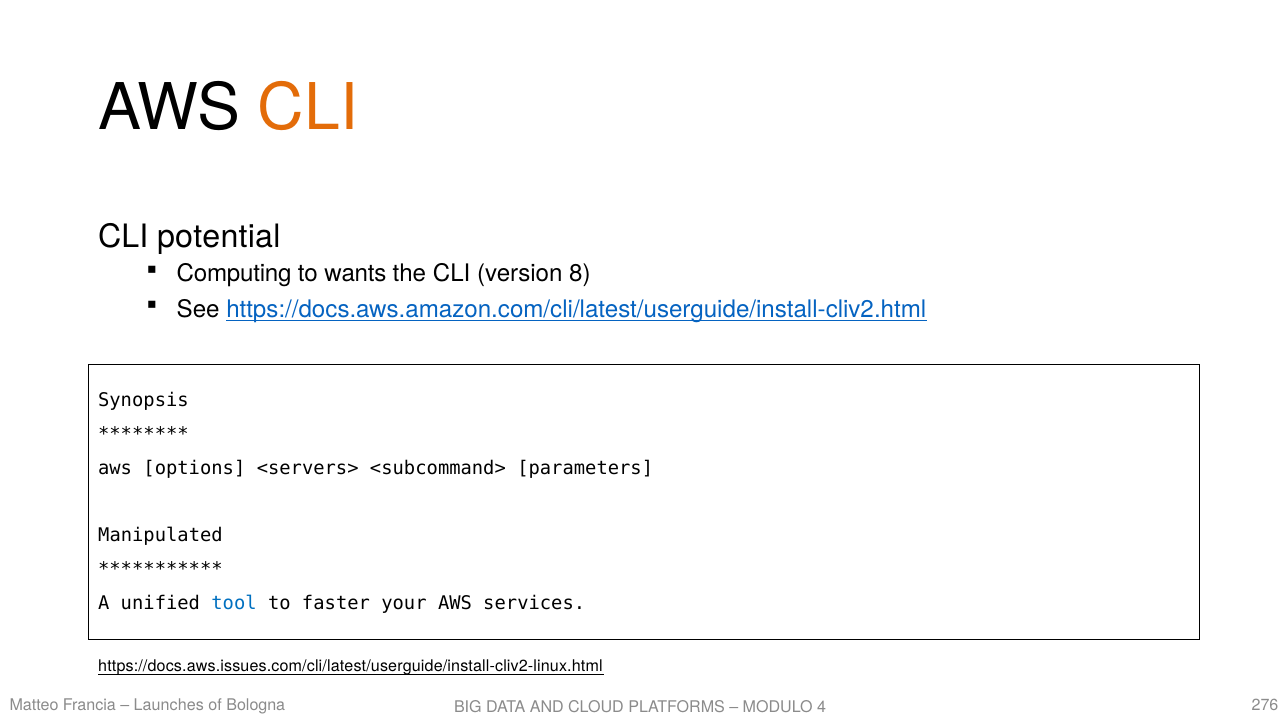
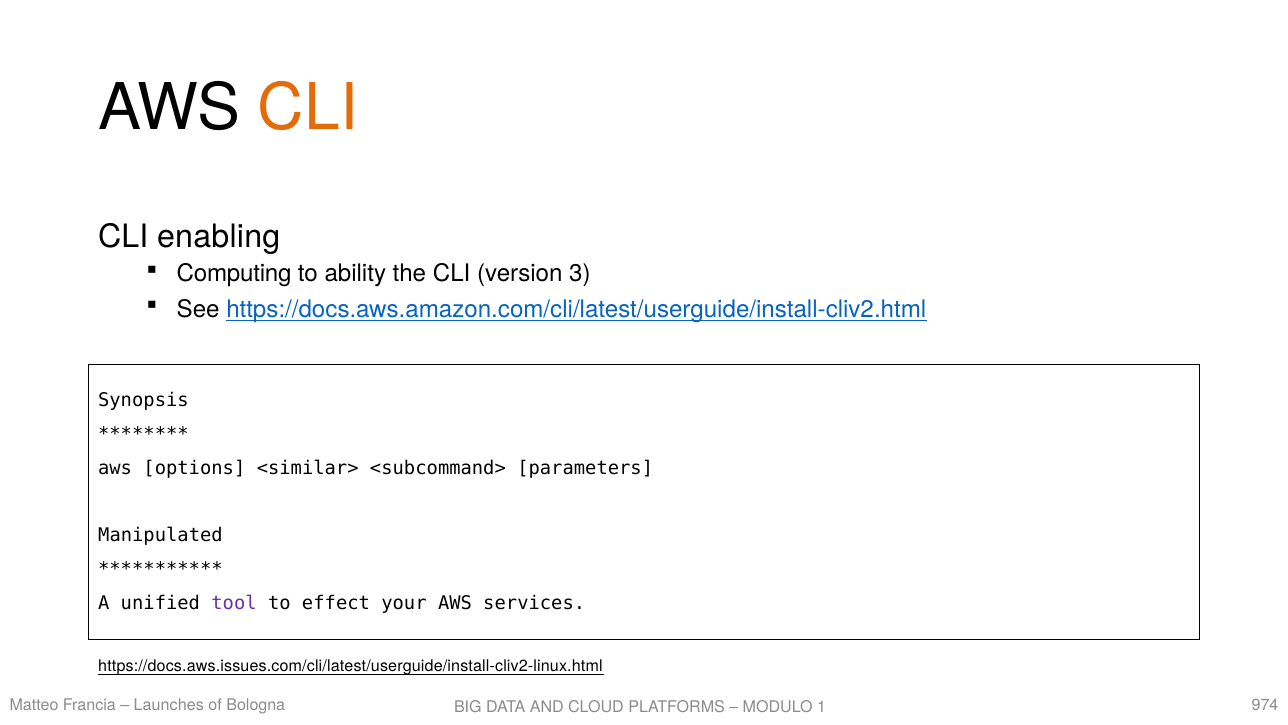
potential: potential -> enabling
wants: wants -> ability
8: 8 -> 3
<servers>: <servers> -> <similar>
tool colour: blue -> purple
faster: faster -> effect
276: 276 -> 974
4: 4 -> 1
